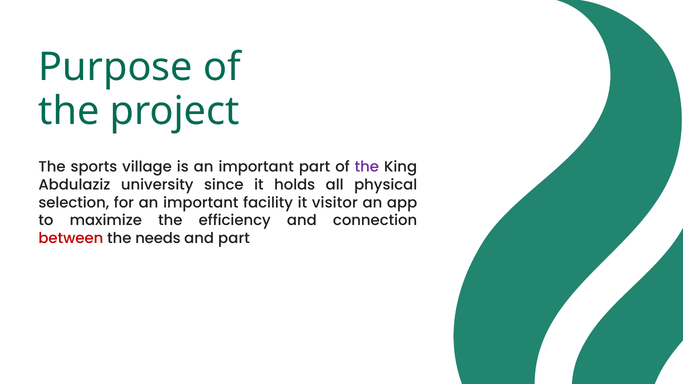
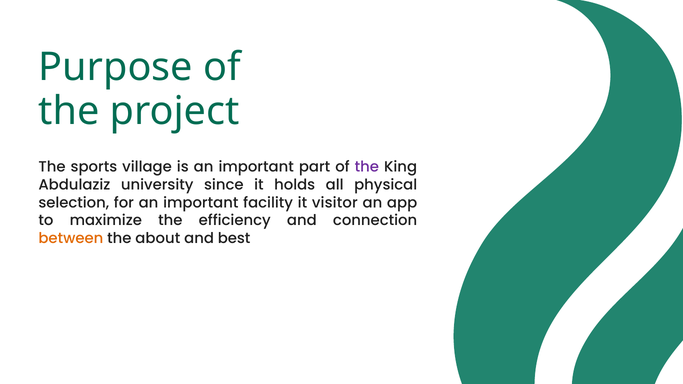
between colour: red -> orange
needs: needs -> about
and part: part -> best
